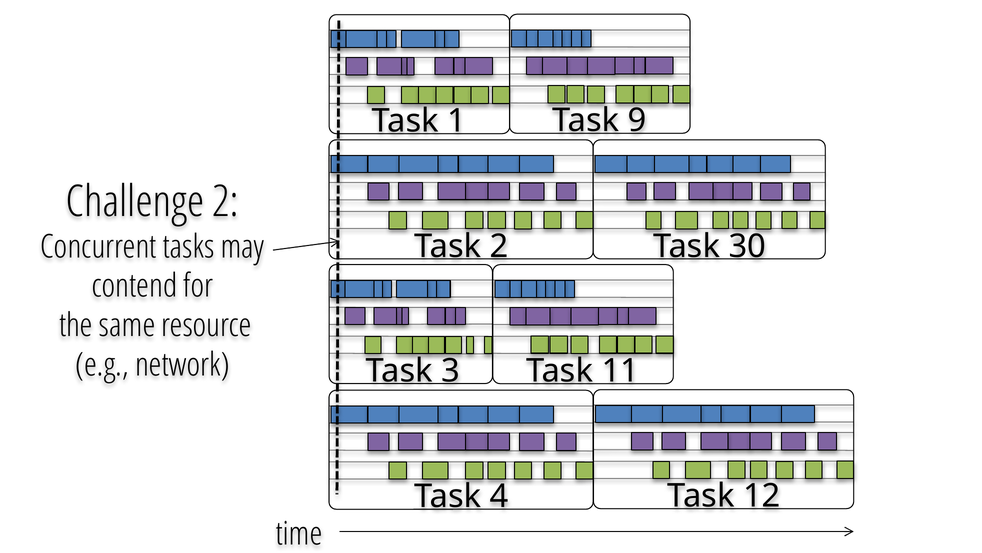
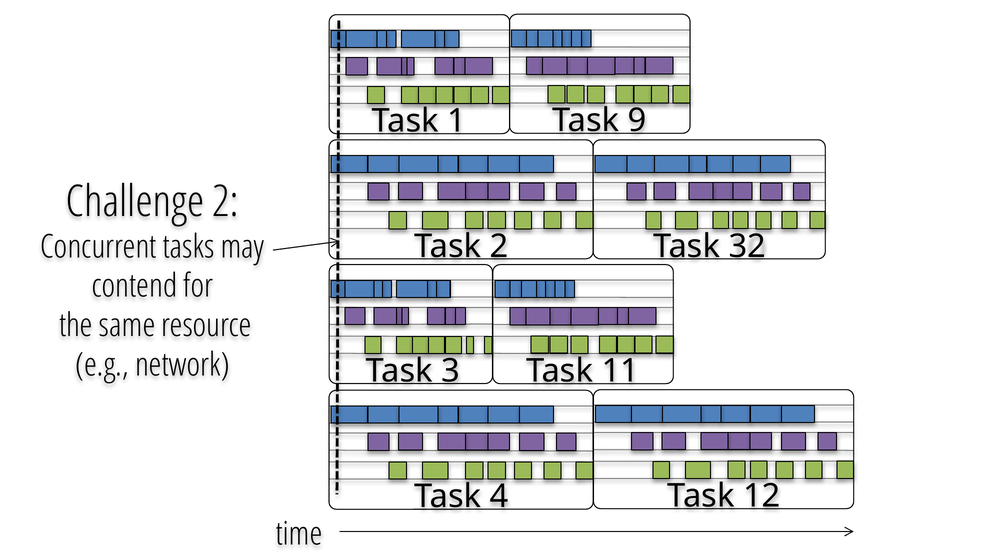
30: 30 -> 32
